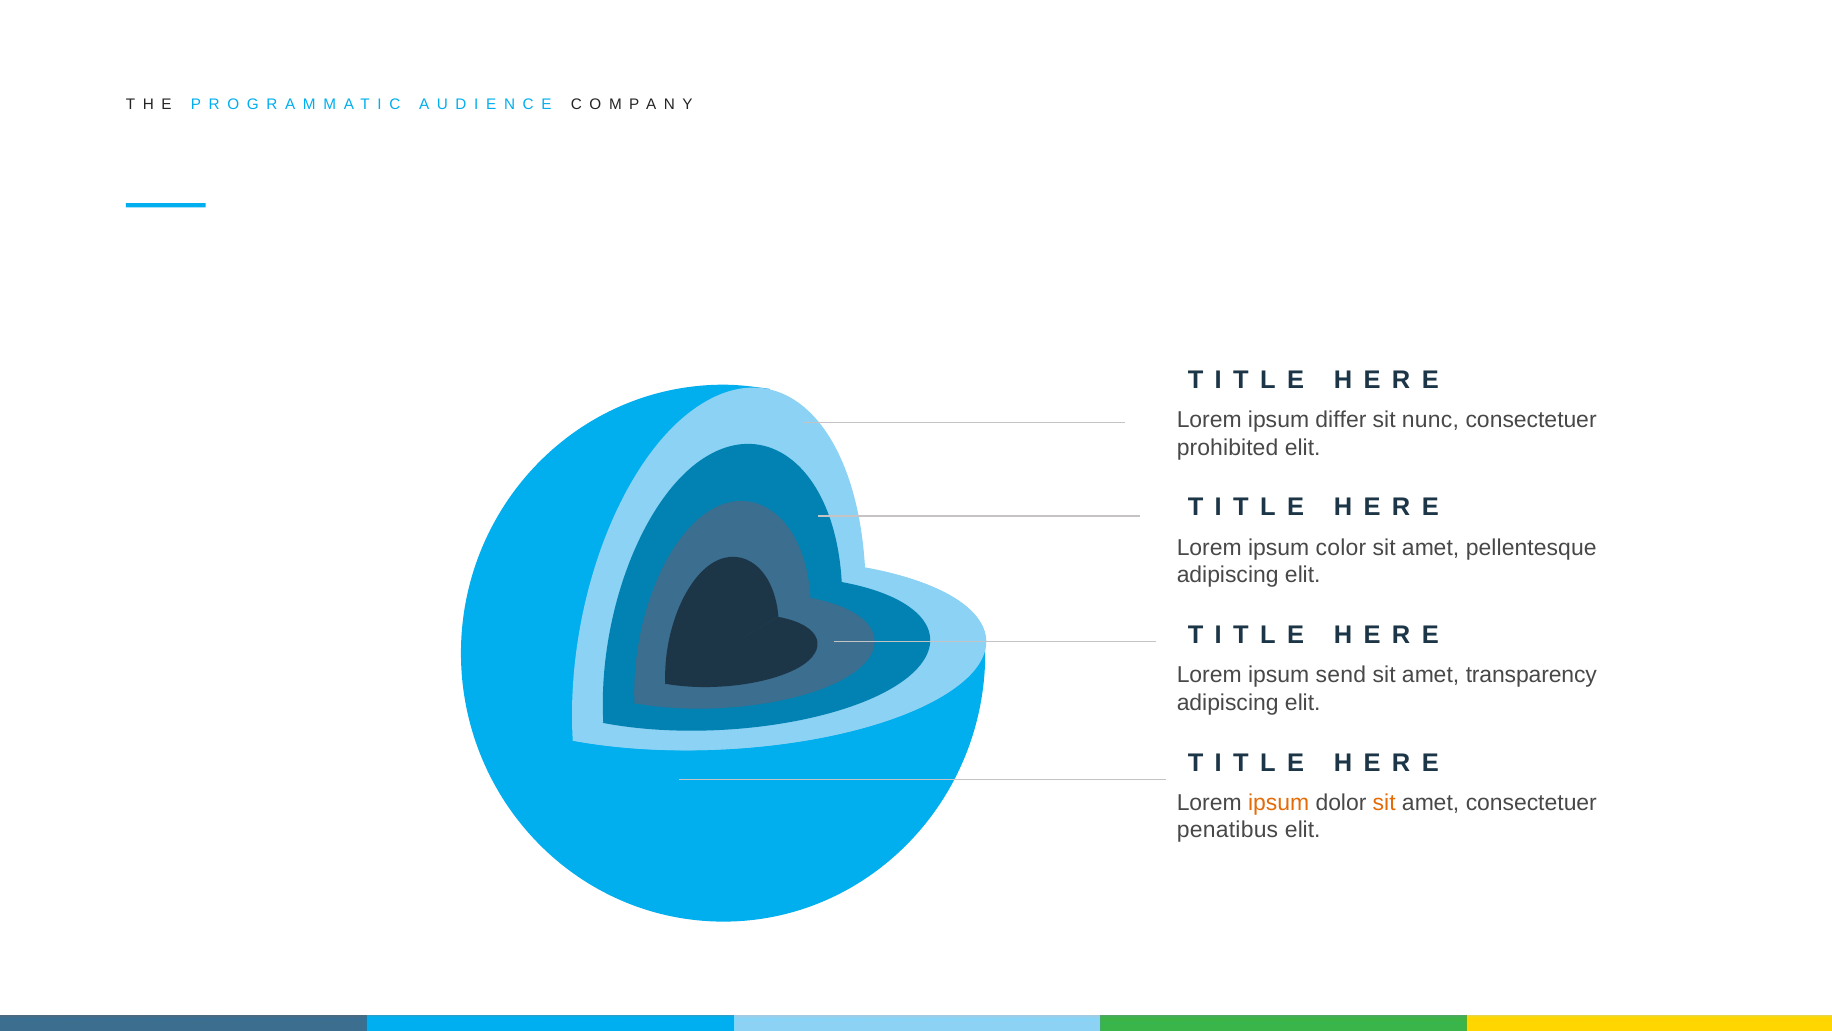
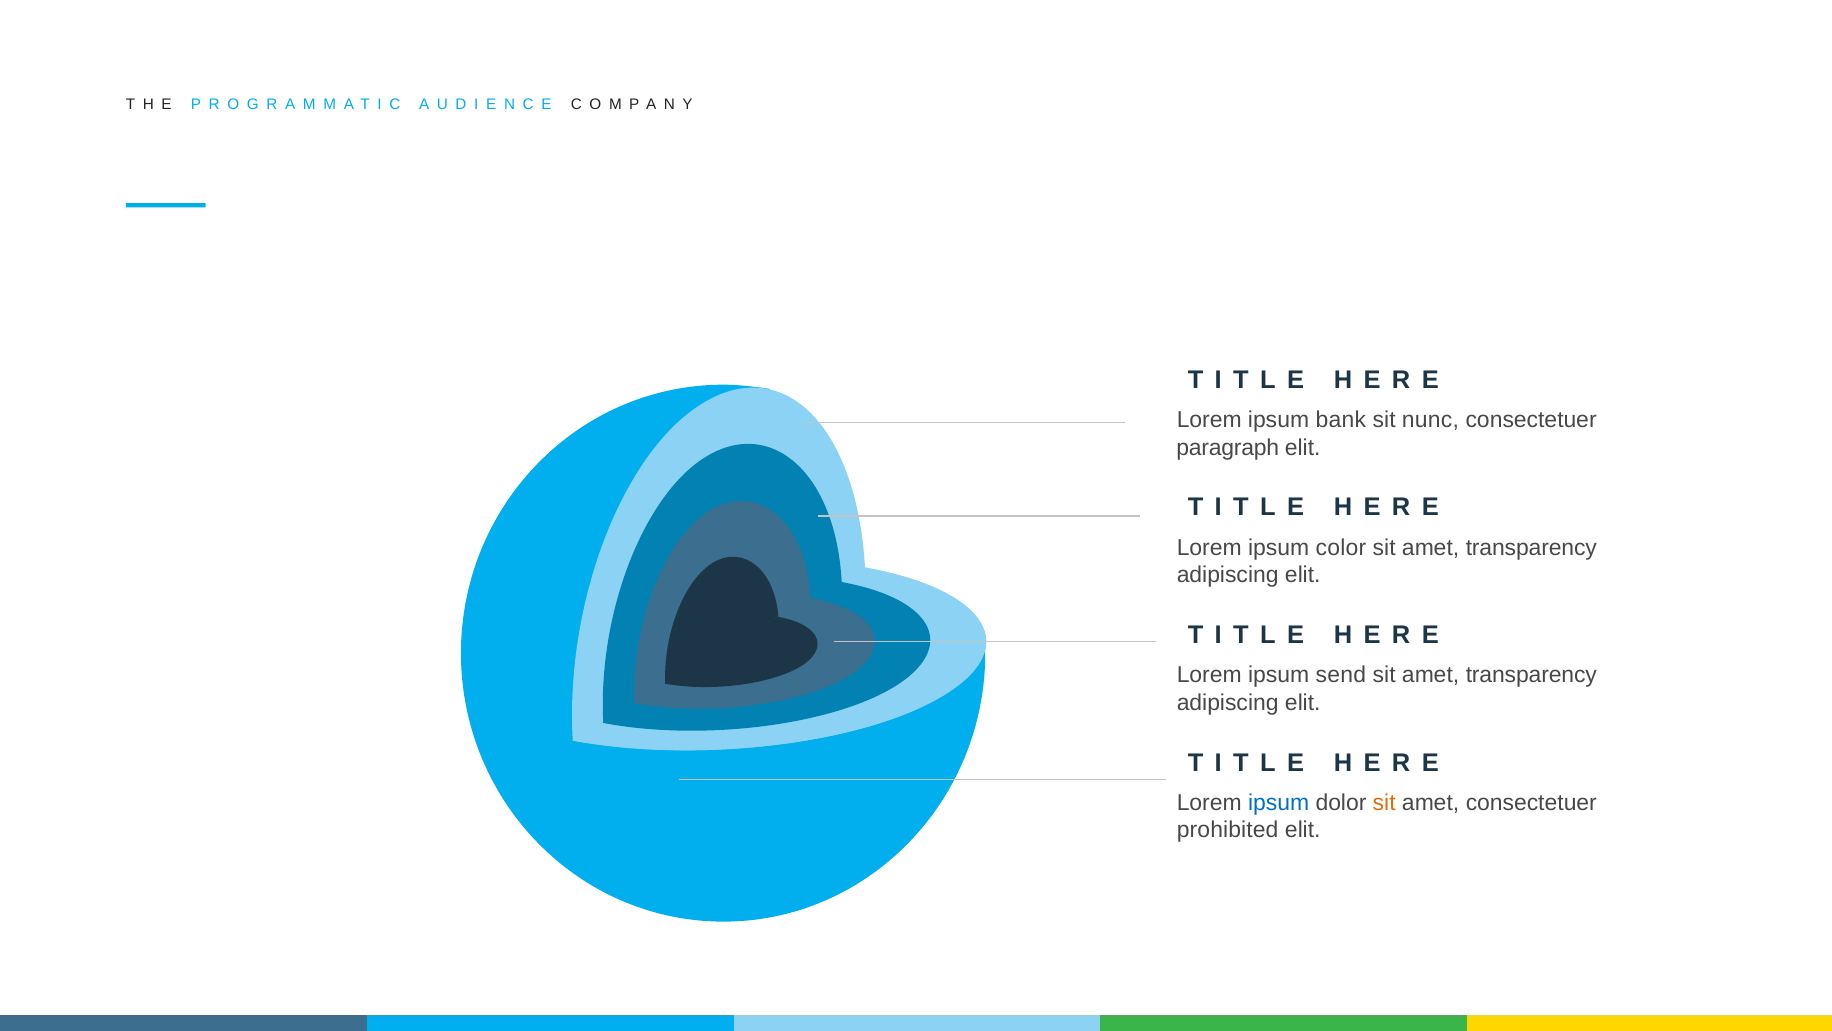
differ: differ -> bank
prohibited: prohibited -> paragraph
pellentesque at (1531, 547): pellentesque -> transparency
ipsum at (1279, 802) colour: orange -> blue
penatibus: penatibus -> prohibited
